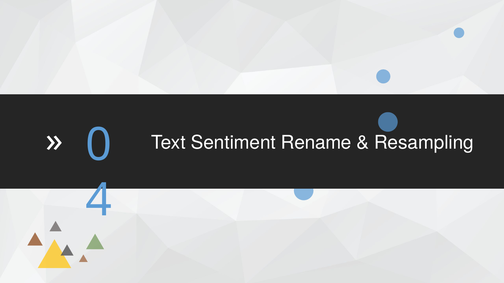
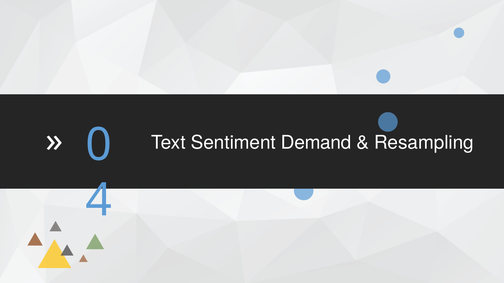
Rename: Rename -> Demand
